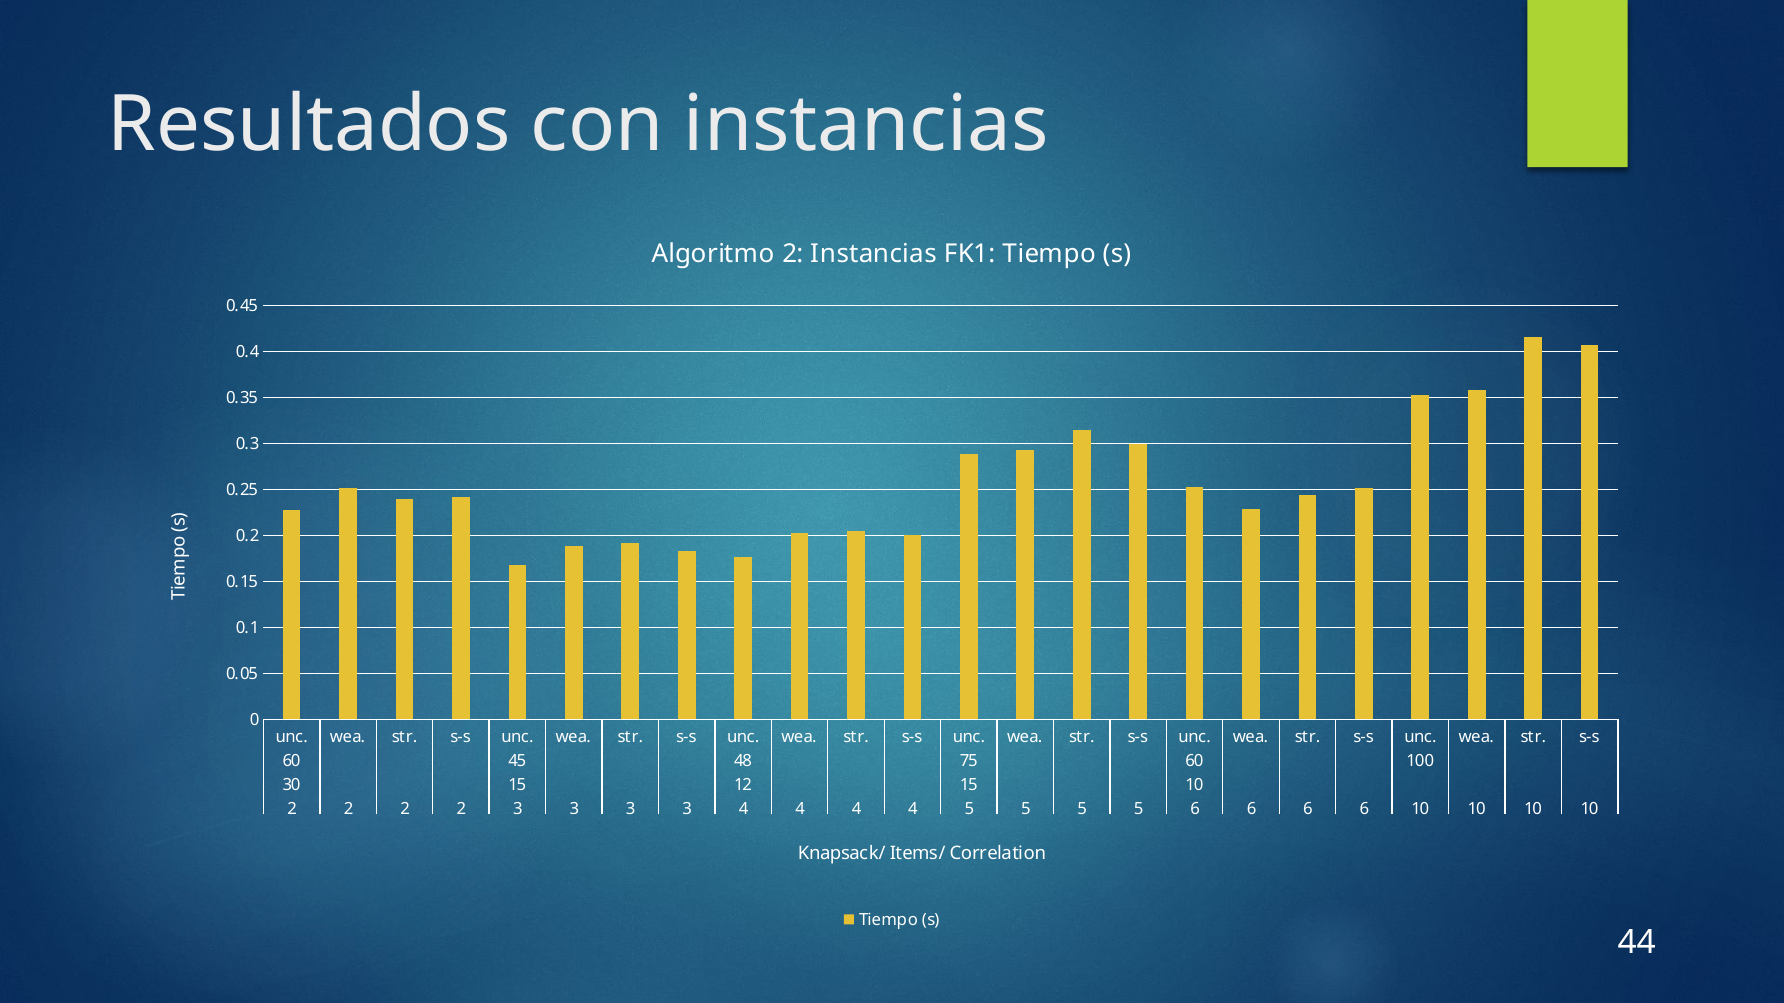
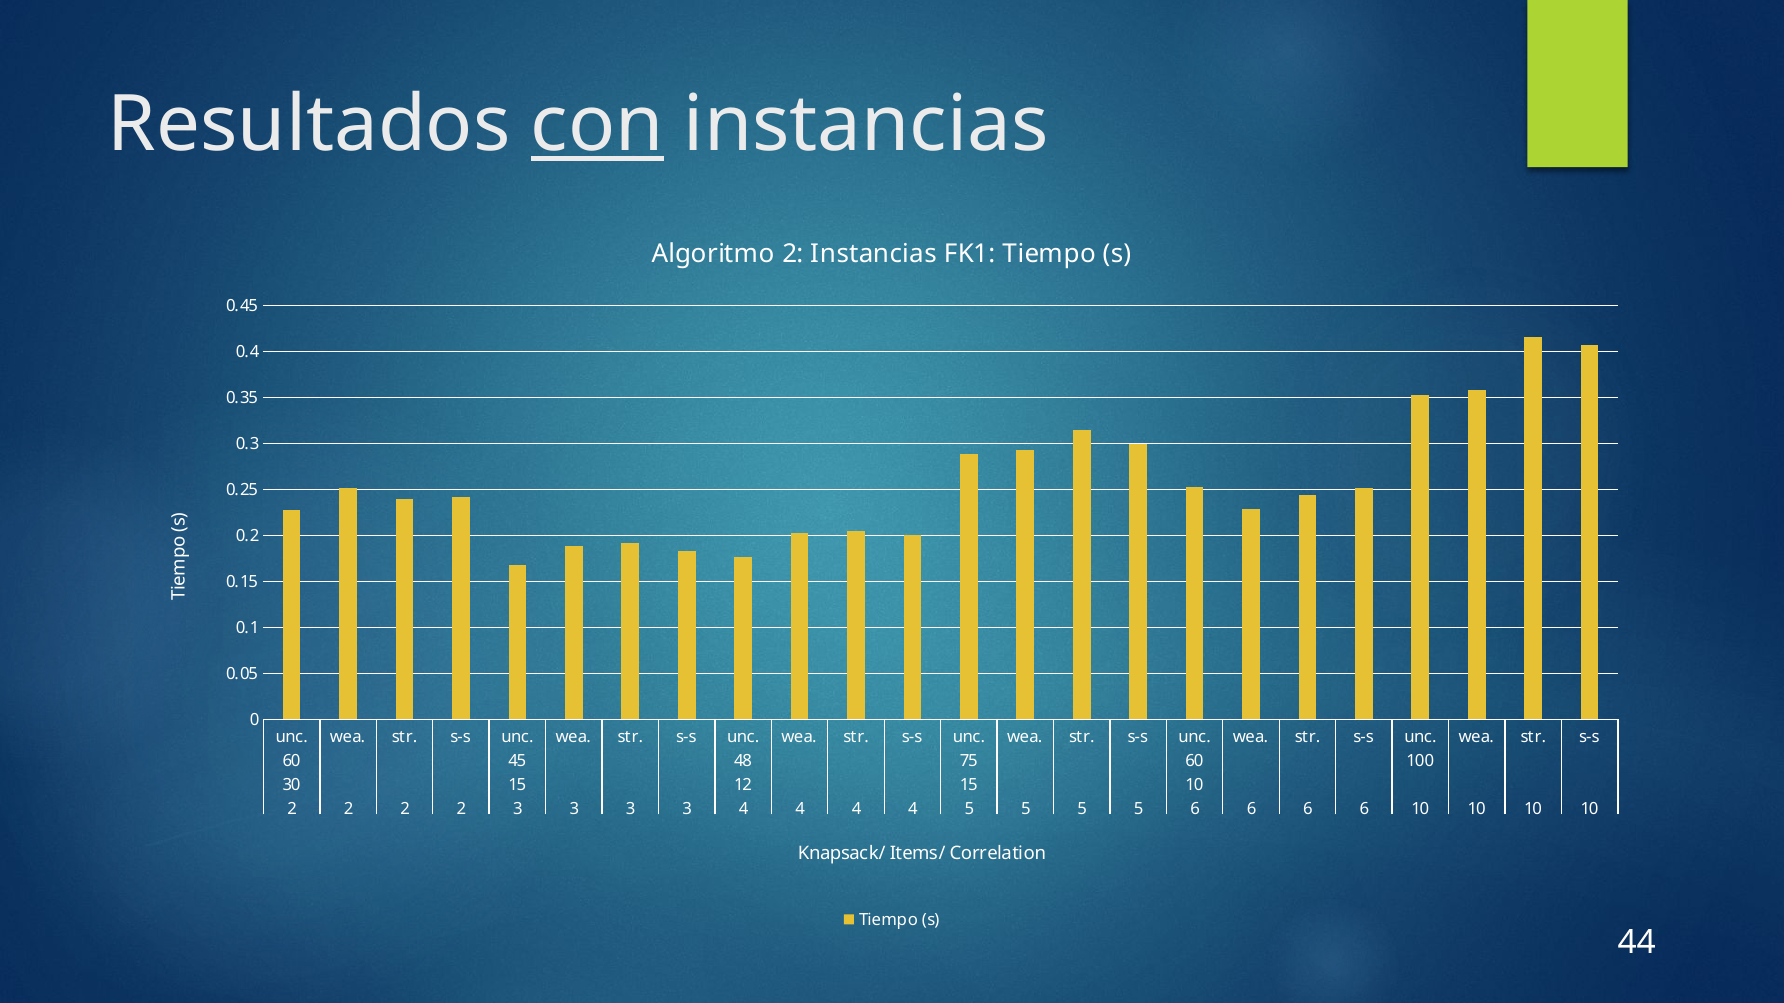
con underline: none -> present
